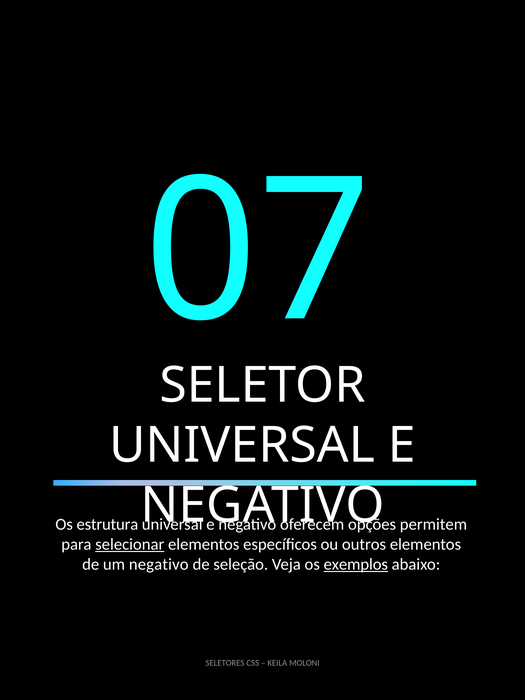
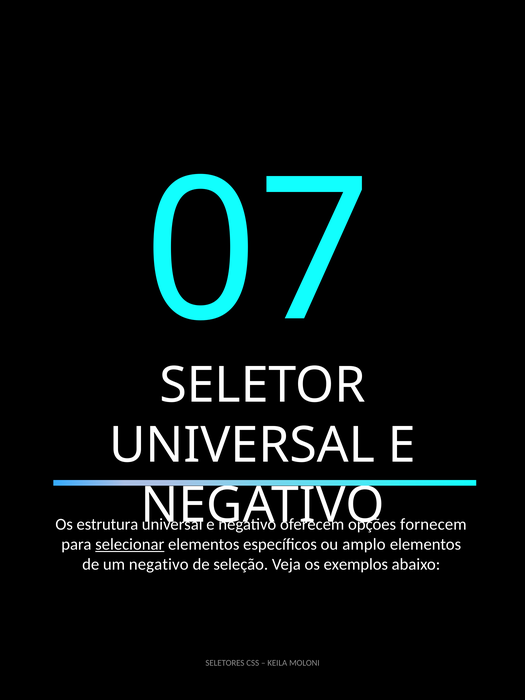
permitem: permitem -> fornecem
outros: outros -> amplo
exemplos underline: present -> none
